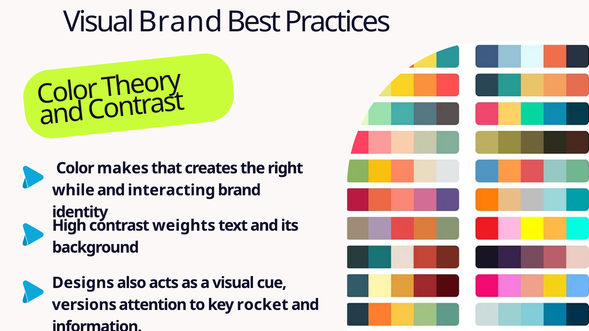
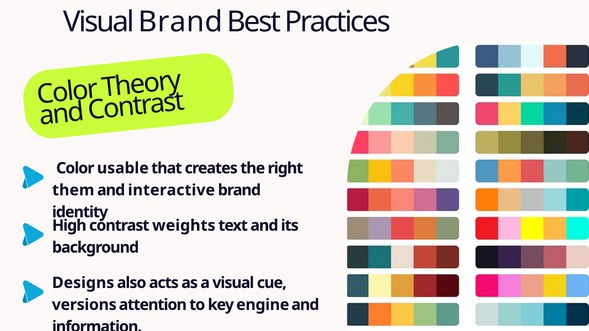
makes: makes -> usable
while: while -> them
interacting: interacting -> interactive
rocket: rocket -> engine
